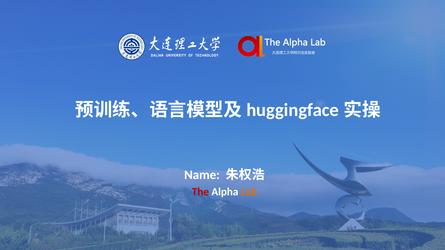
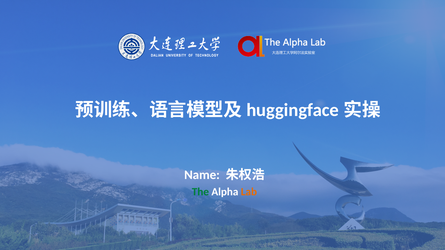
The colour: red -> green
